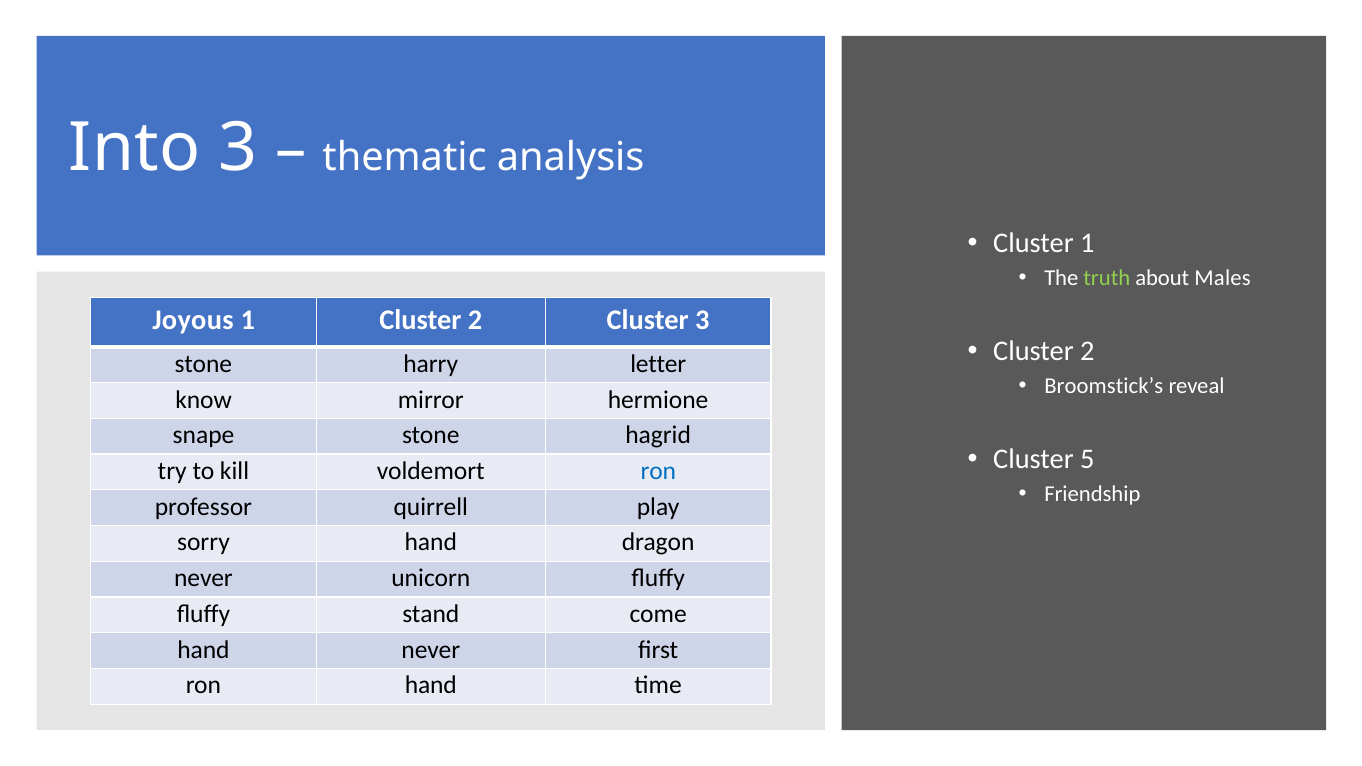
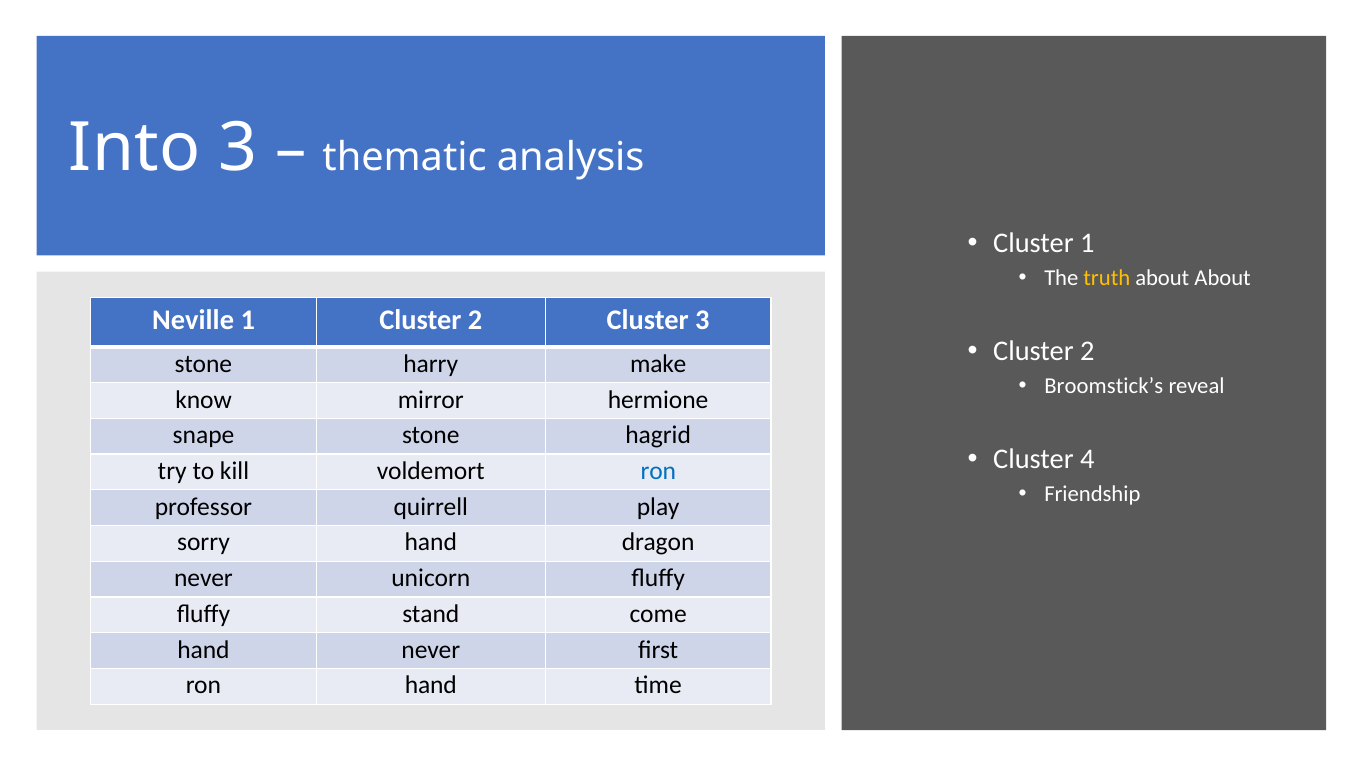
truth colour: light green -> yellow
about Males: Males -> About
Joyous: Joyous -> Neville
letter: letter -> make
5: 5 -> 4
